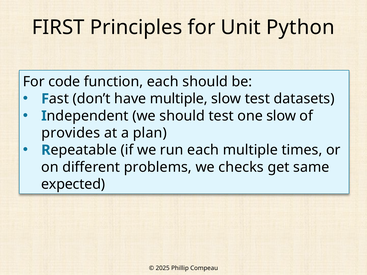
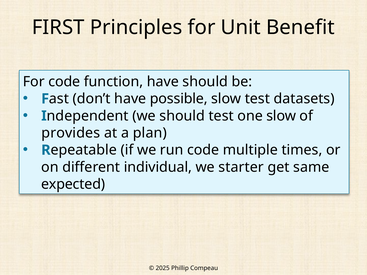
Python: Python -> Benefit
function each: each -> have
have multiple: multiple -> possible
run each: each -> code
problems: problems -> individual
checks: checks -> starter
